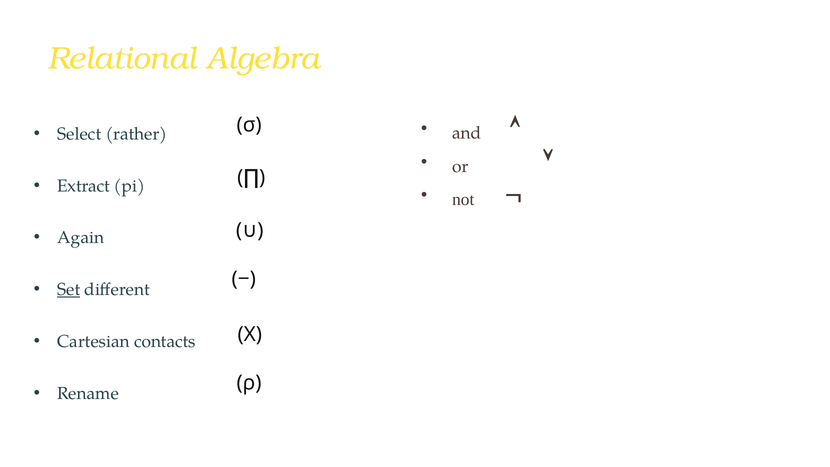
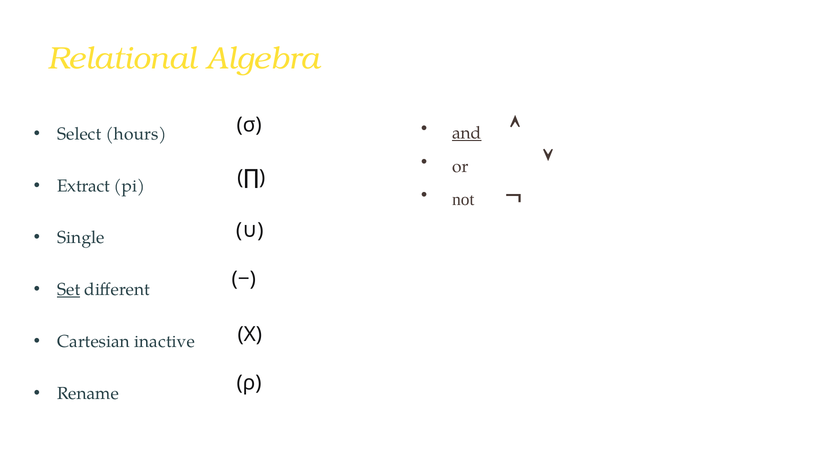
rather: rather -> hours
and underline: none -> present
Again: Again -> Single
contacts: contacts -> inactive
